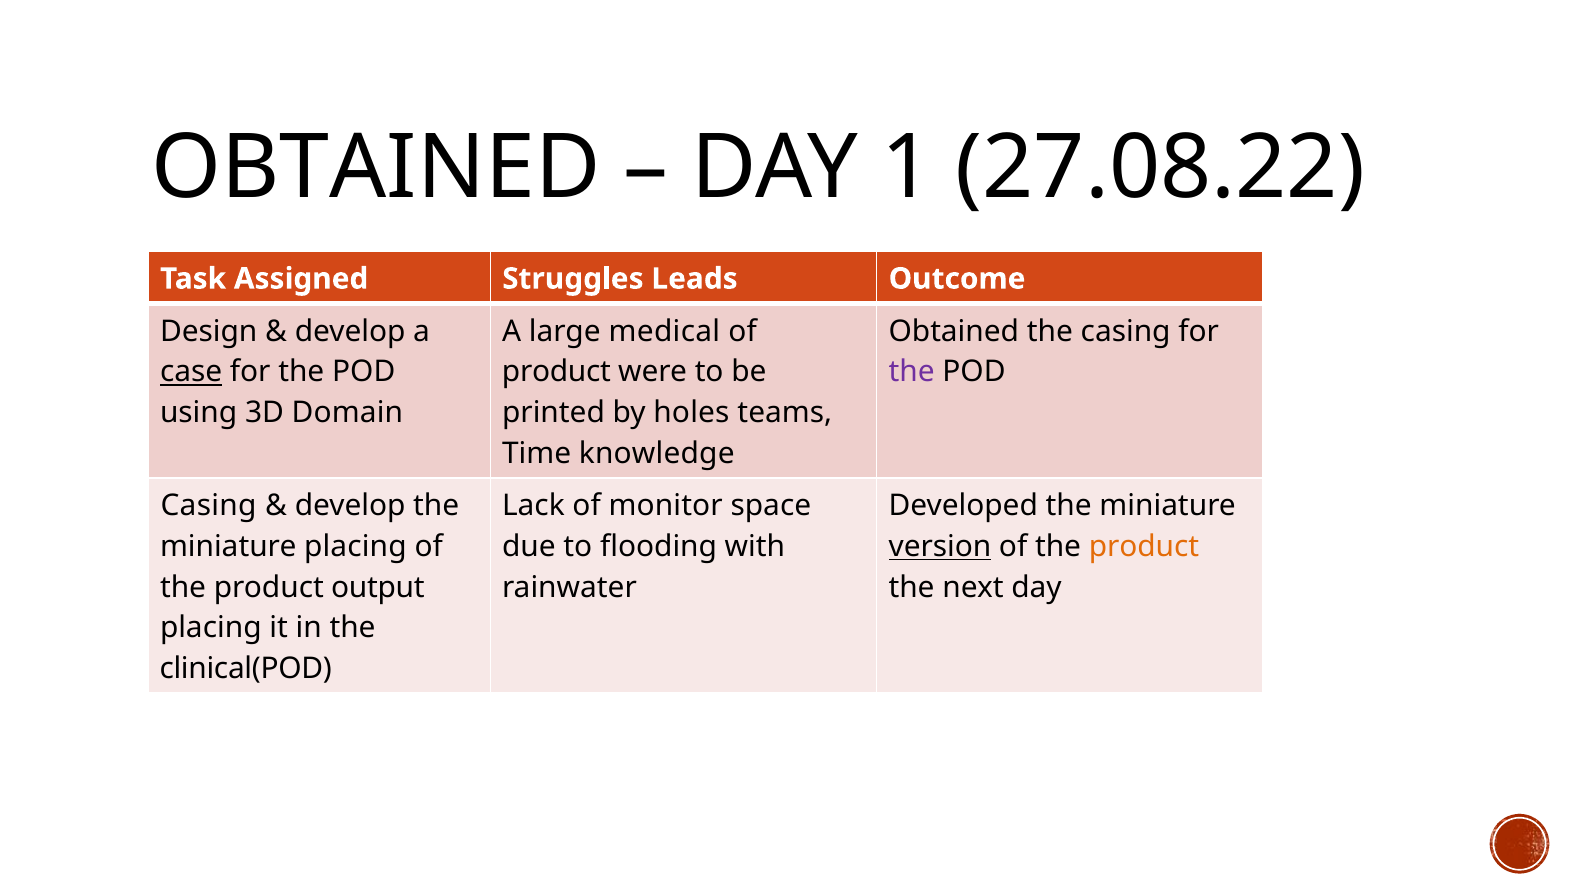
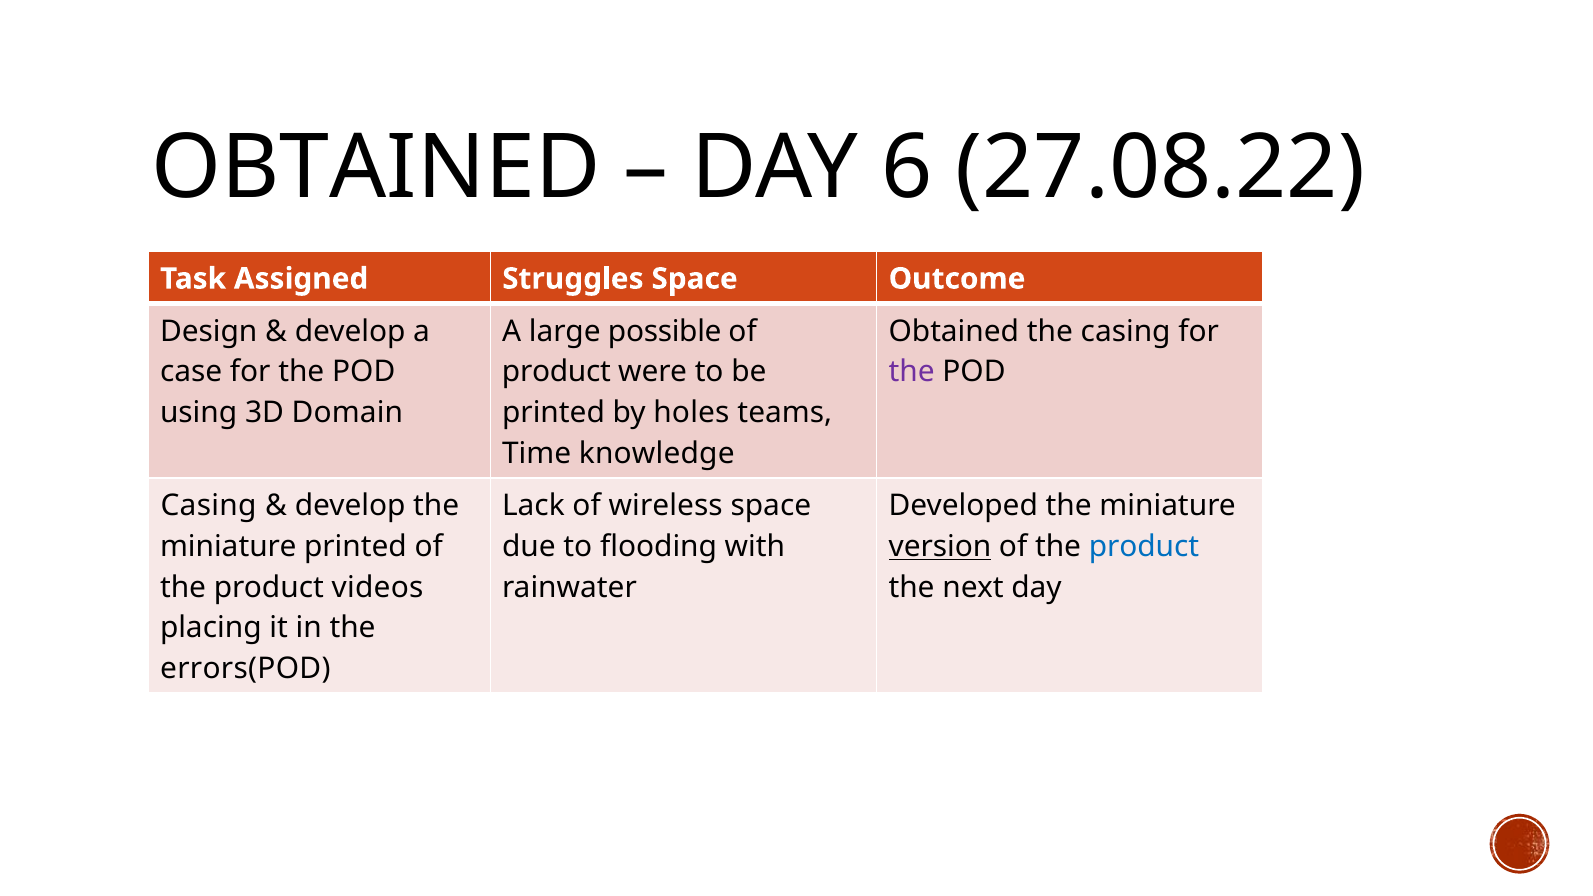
1: 1 -> 6
Struggles Leads: Leads -> Space
medical: medical -> possible
case underline: present -> none
monitor: monitor -> wireless
miniature placing: placing -> printed
product at (1144, 547) colour: orange -> blue
output: output -> videos
clinical(POD: clinical(POD -> errors(POD
